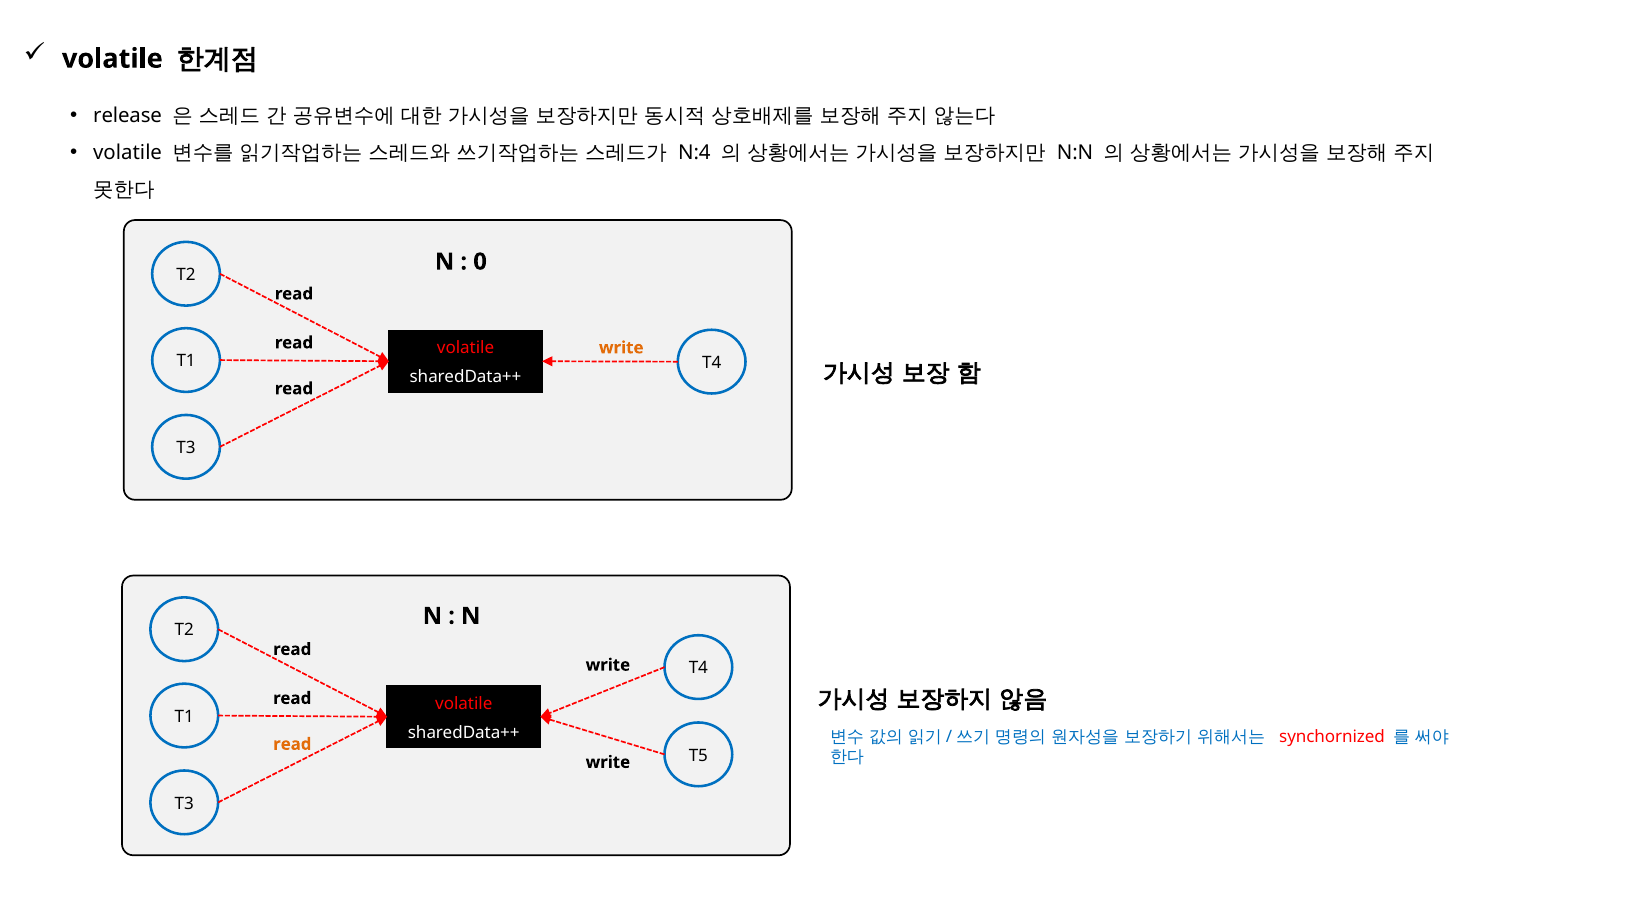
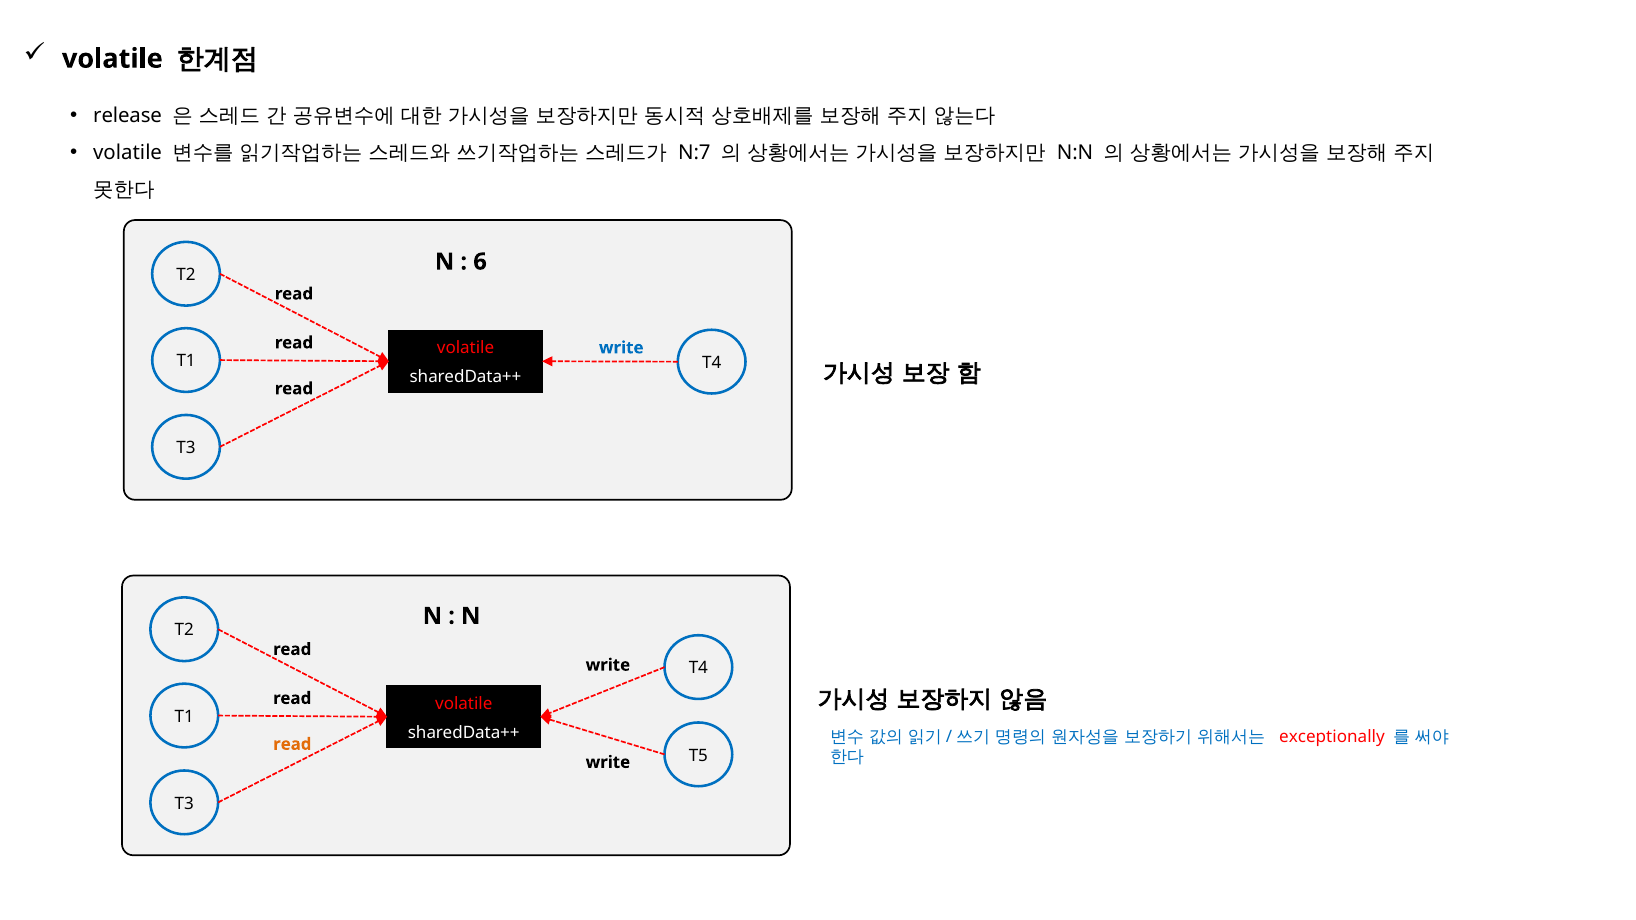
N:4: N:4 -> N:7
0: 0 -> 6
write at (621, 348) colour: orange -> blue
synchornized: synchornized -> exceptionally
